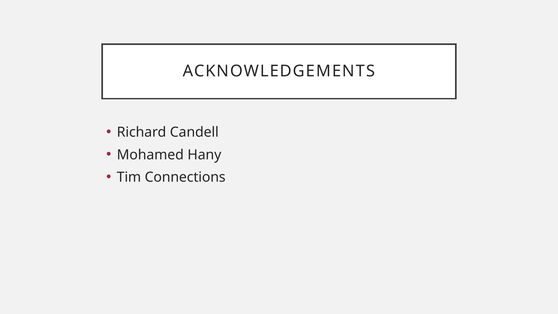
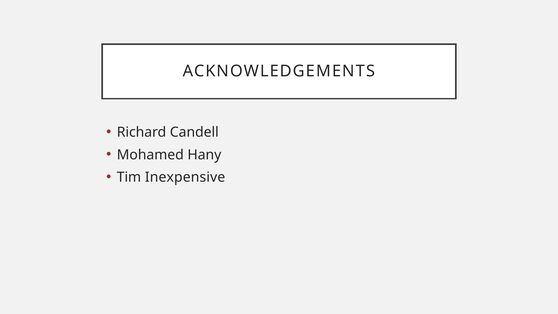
Connections: Connections -> Inexpensive
